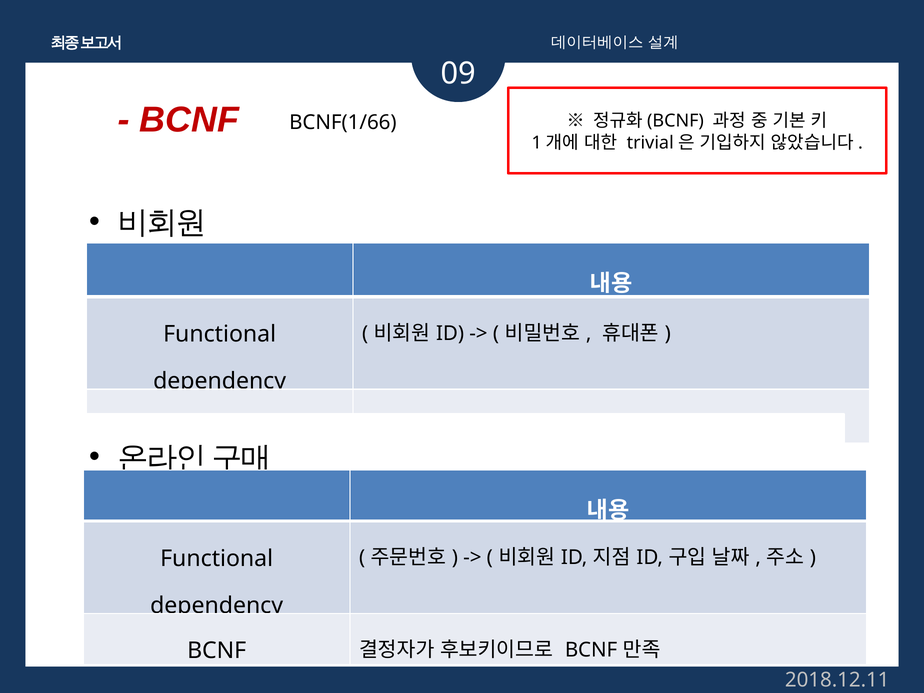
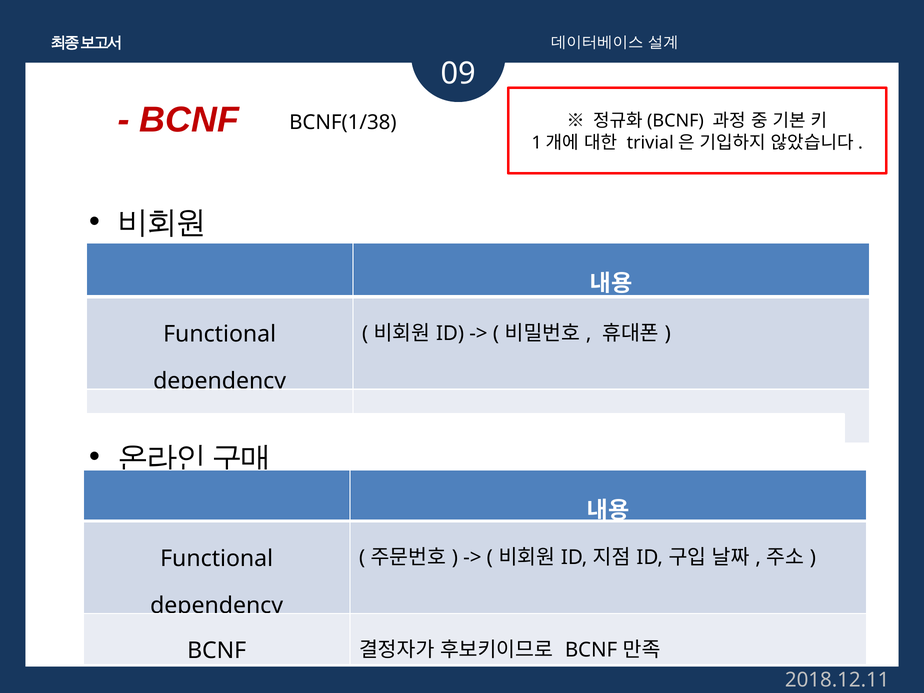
BCNF(1/66: BCNF(1/66 -> BCNF(1/38
